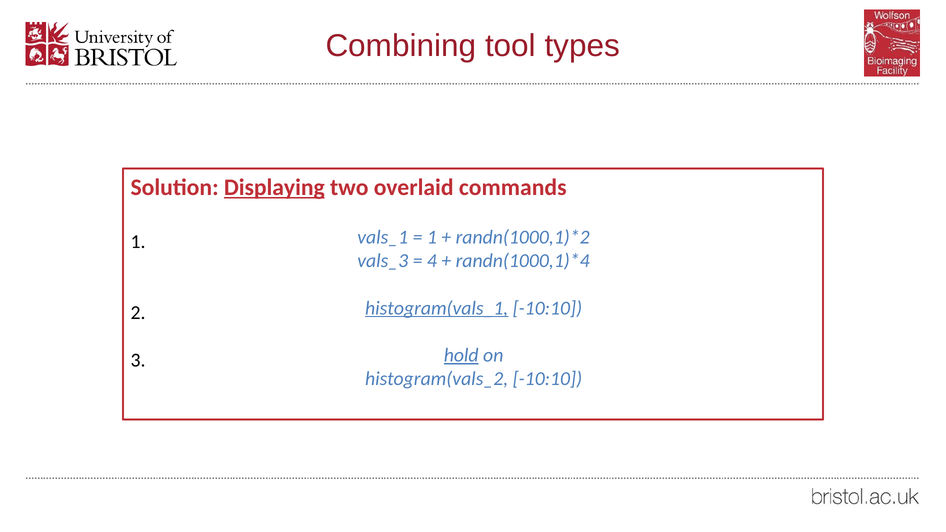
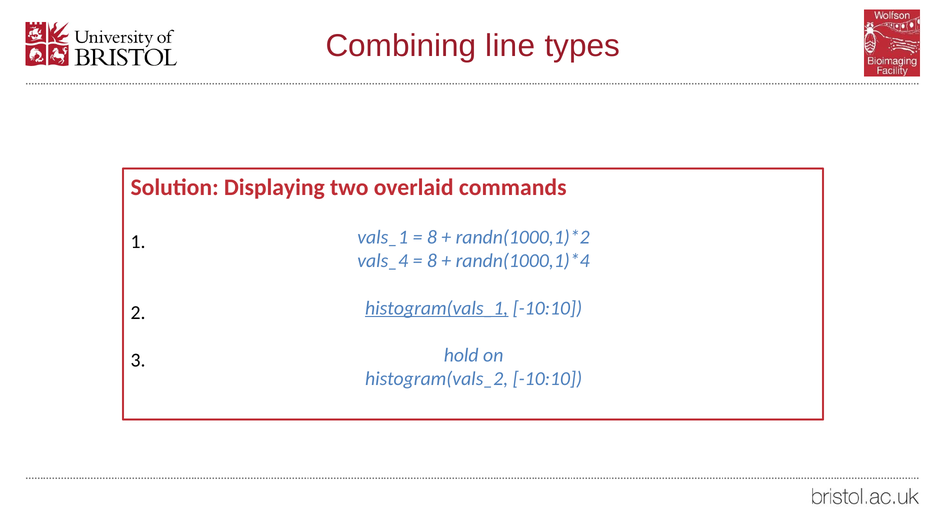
tool: tool -> line
Displaying underline: present -> none
1 at (432, 237): 1 -> 8
vals_3: vals_3 -> vals_4
4 at (432, 261): 4 -> 8
hold underline: present -> none
